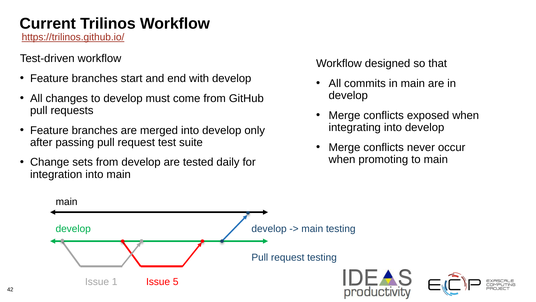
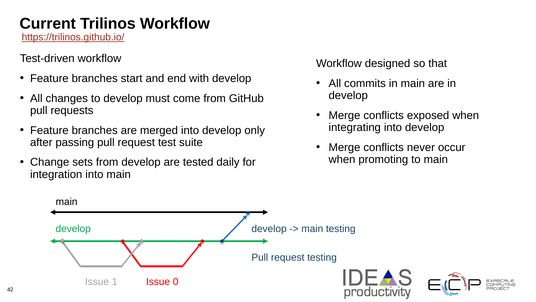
5: 5 -> 0
